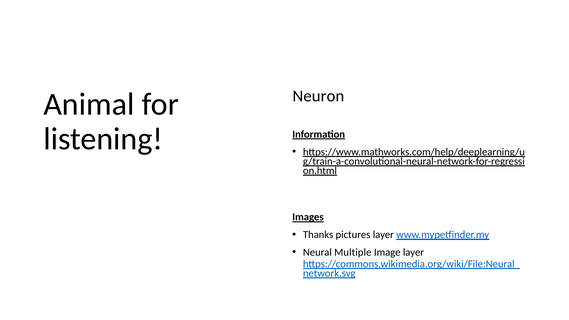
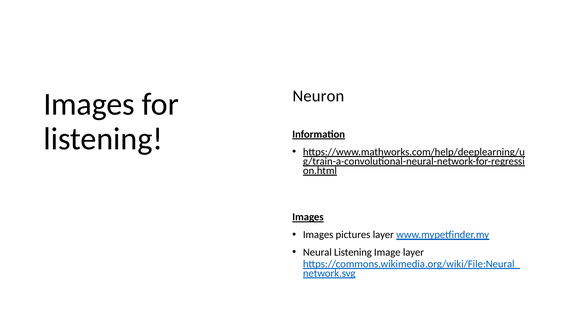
Animal at (89, 104): Animal -> Images
Thanks at (318, 235): Thanks -> Images
Neural Multiple: Multiple -> Listening
